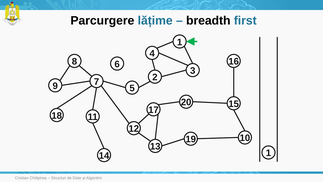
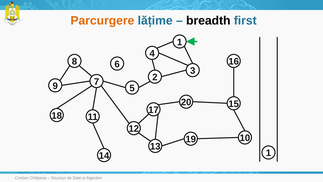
Parcurgere colour: black -> orange
